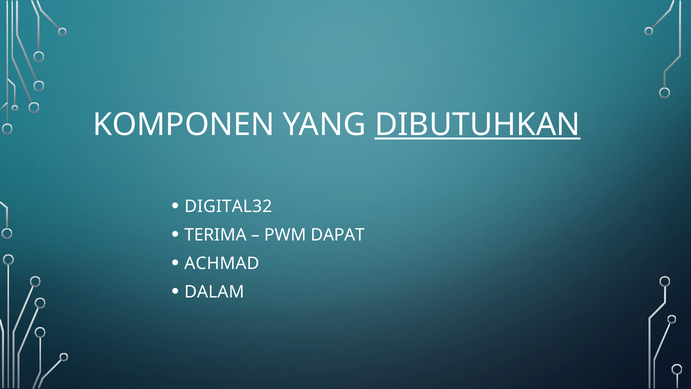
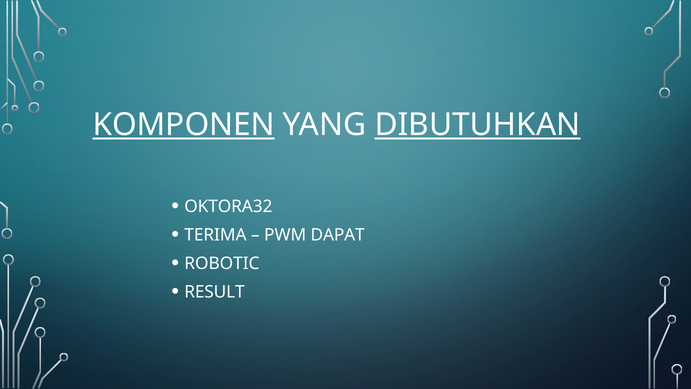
KOMPONEN underline: none -> present
DIGITAL32: DIGITAL32 -> OKTORA32
ACHMAD: ACHMAD -> ROBOTIC
DALAM: DALAM -> RESULT
